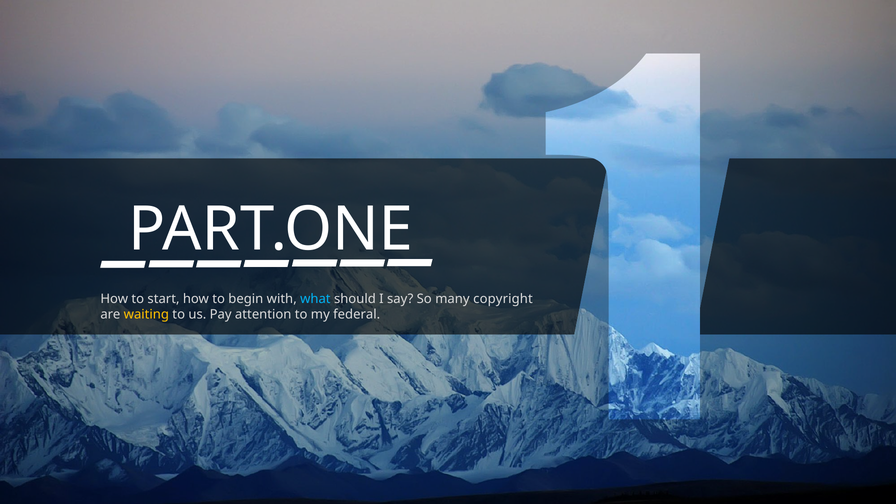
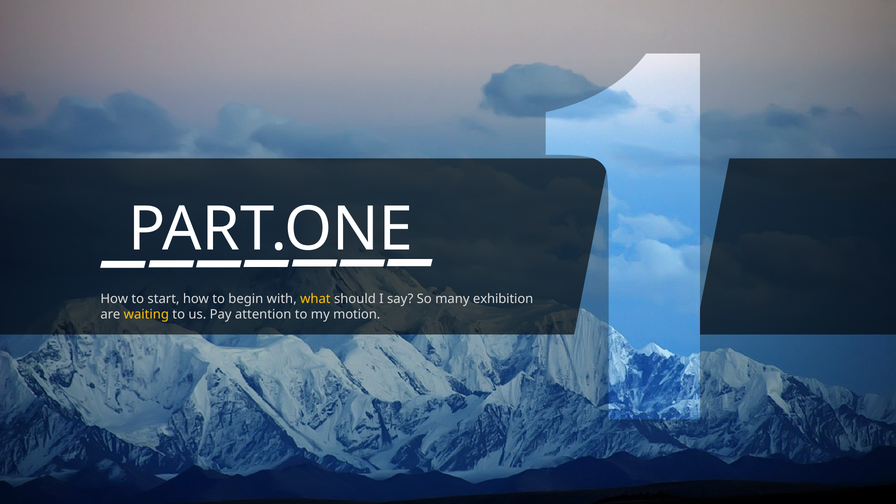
what colour: light blue -> yellow
copyright: copyright -> exhibition
federal: federal -> motion
